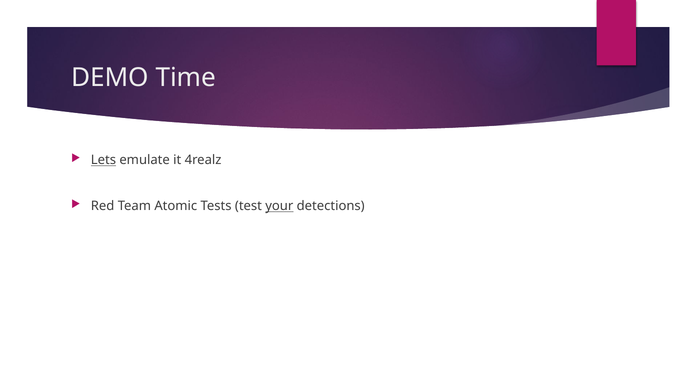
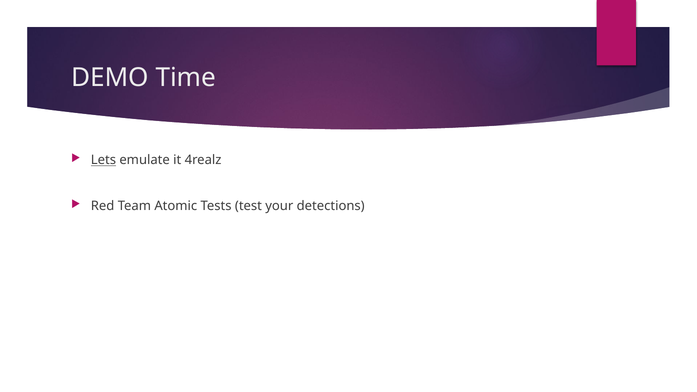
your underline: present -> none
